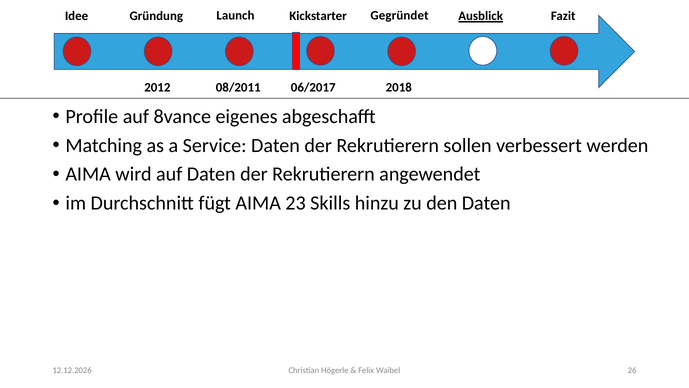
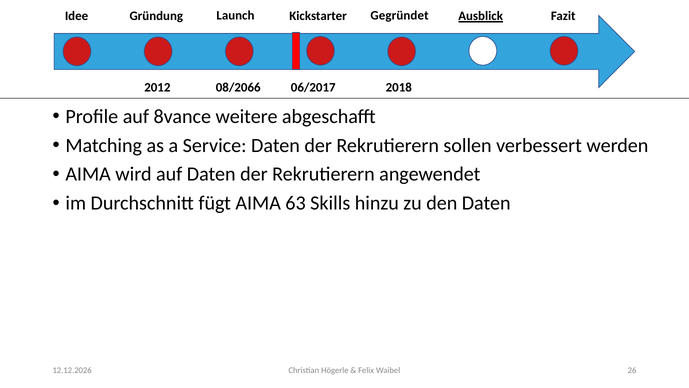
08/2011: 08/2011 -> 08/2066
eigenes: eigenes -> weitere
23: 23 -> 63
